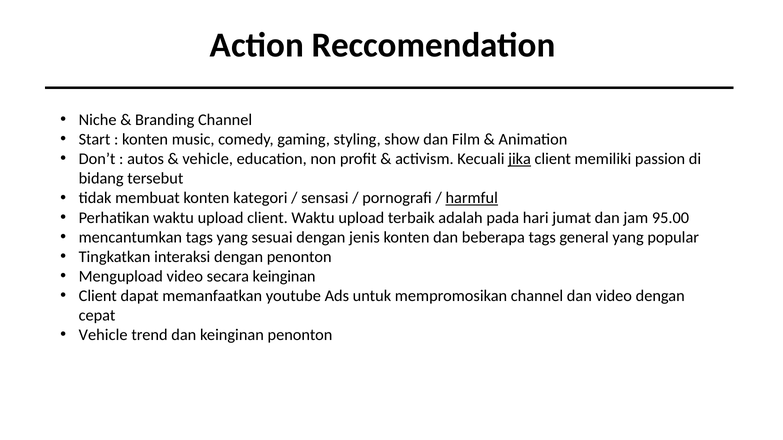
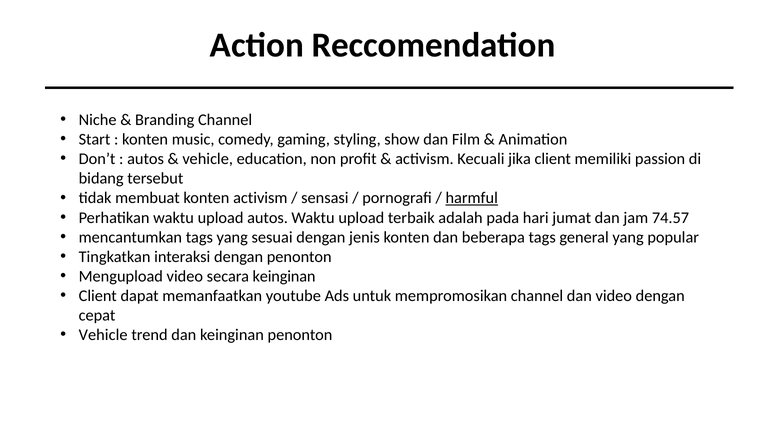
jika underline: present -> none
konten kategori: kategori -> activism
upload client: client -> autos
95.00: 95.00 -> 74.57
